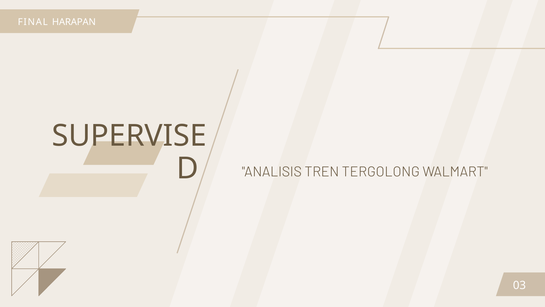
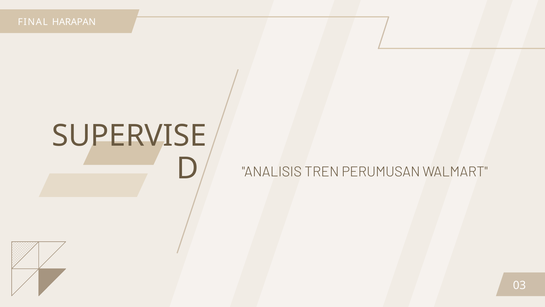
TERGOLONG: TERGOLONG -> PERUMUSAN
